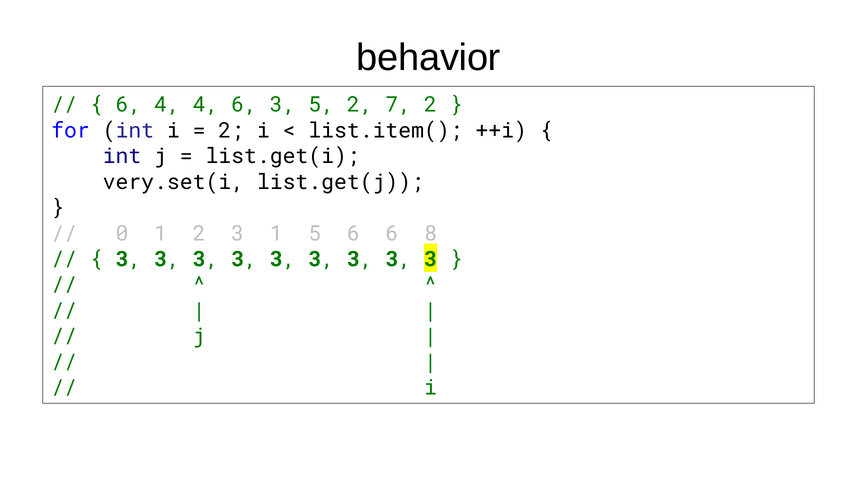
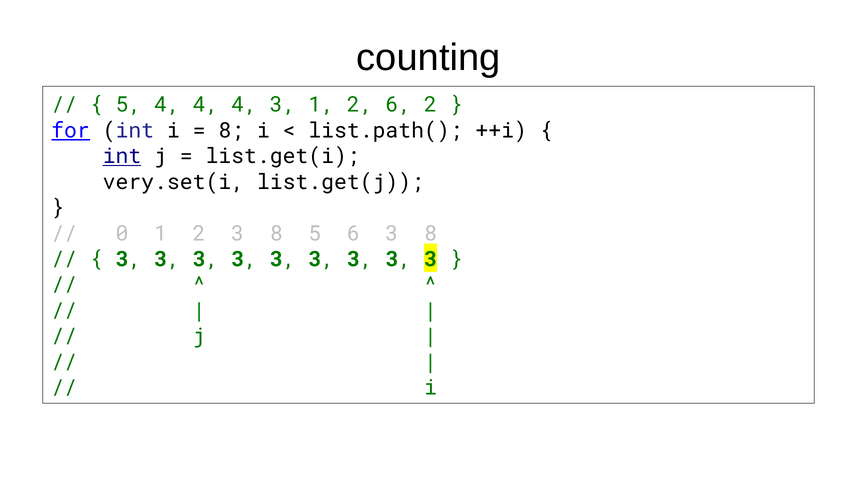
behavior: behavior -> counting
6 at (128, 105): 6 -> 5
4 4 6: 6 -> 4
3 5: 5 -> 1
2 7: 7 -> 6
for underline: none -> present
2 at (231, 131): 2 -> 8
list.item(: list.item( -> list.path(
int at (122, 156) underline: none -> present
2 3 1: 1 -> 8
6 6: 6 -> 3
